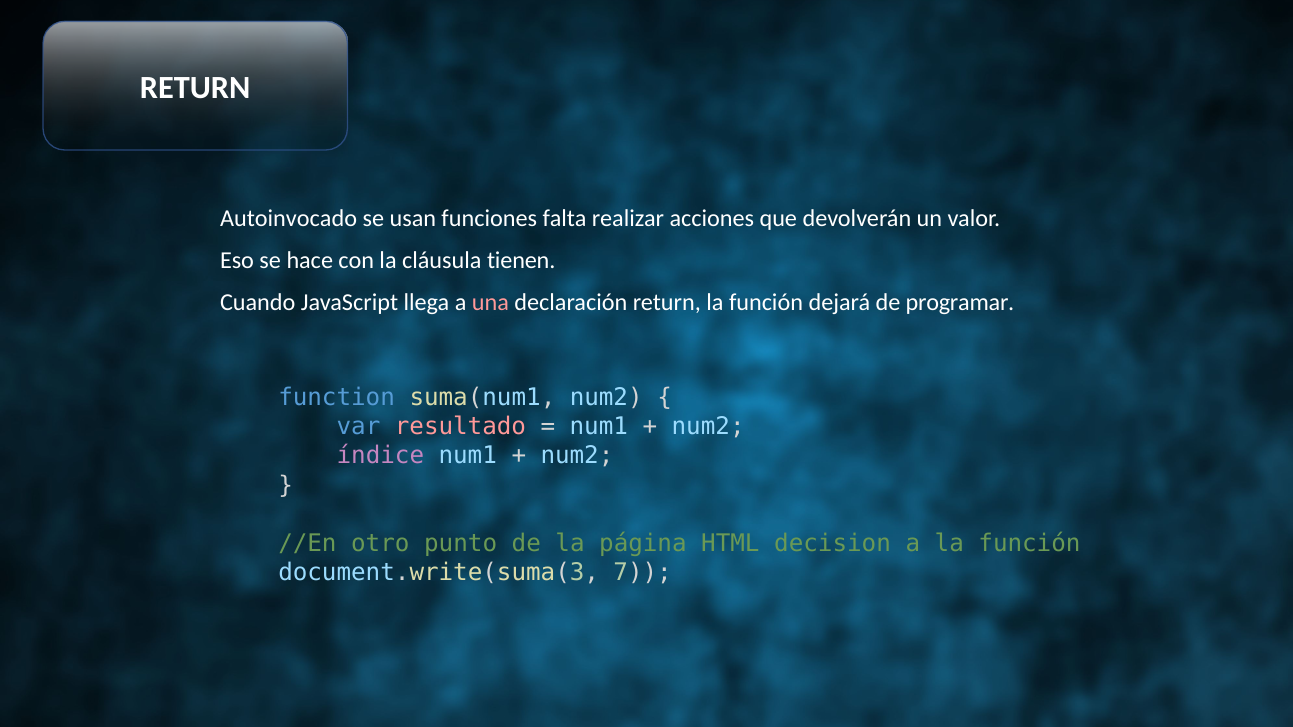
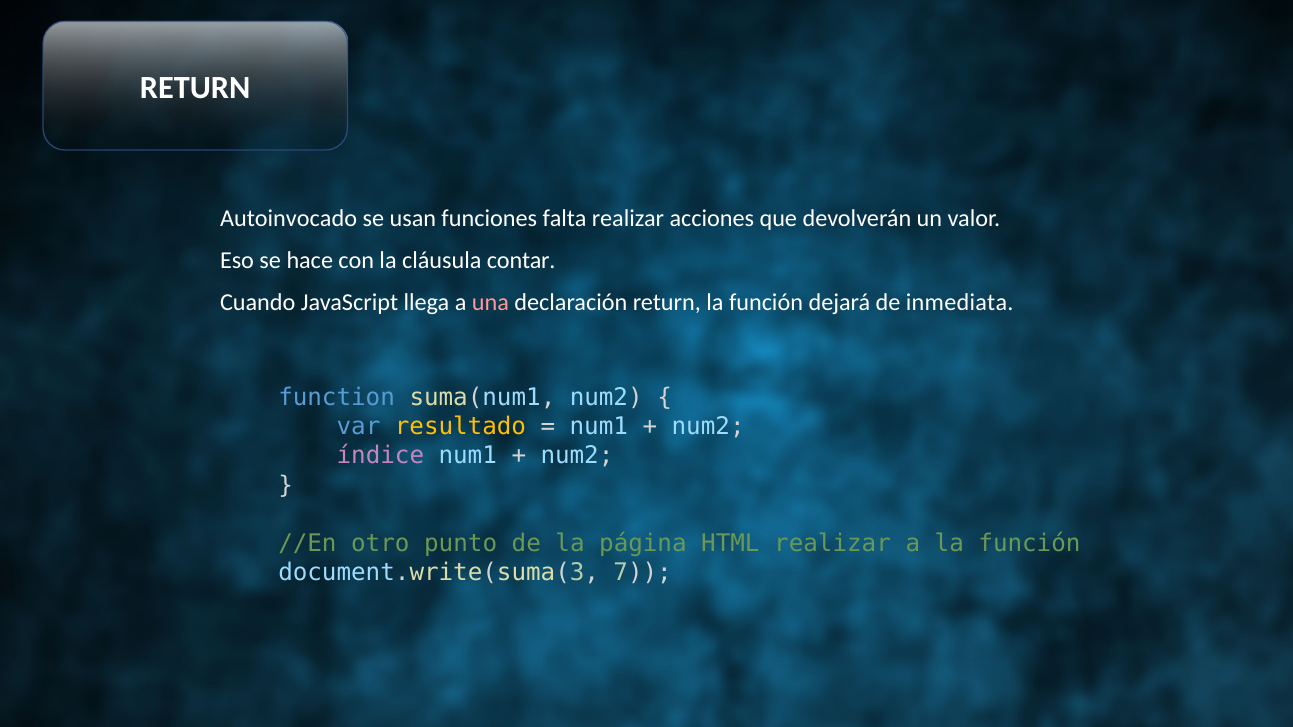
tienen: tienen -> contar
programar: programar -> inmediata
resultado colour: pink -> yellow
HTML decision: decision -> realizar
